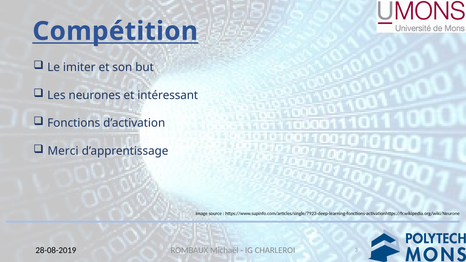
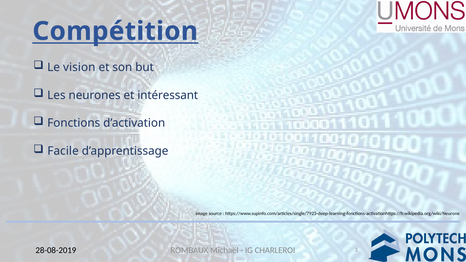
imiter: imiter -> vision
Merci: Merci -> Facile
